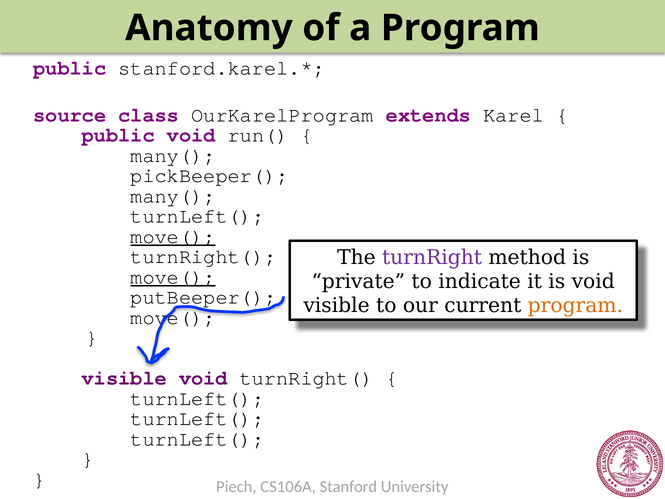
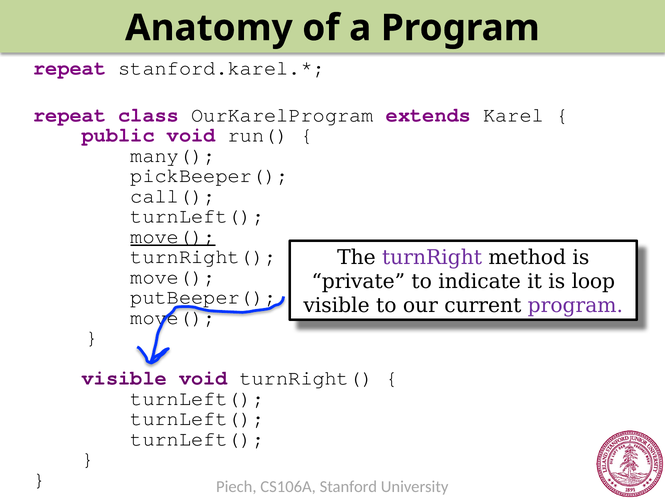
public at (70, 68): public -> repeat
source at (70, 115): source -> repeat
many( at (173, 196): many( -> call(
move( at (173, 277) underline: present -> none
is void: void -> loop
program at (575, 305) colour: orange -> purple
